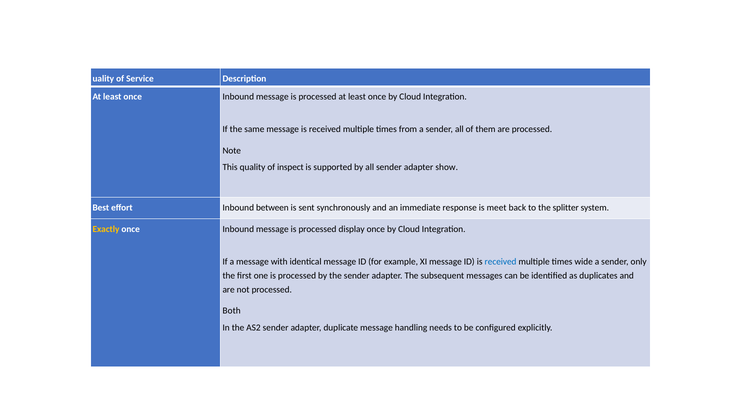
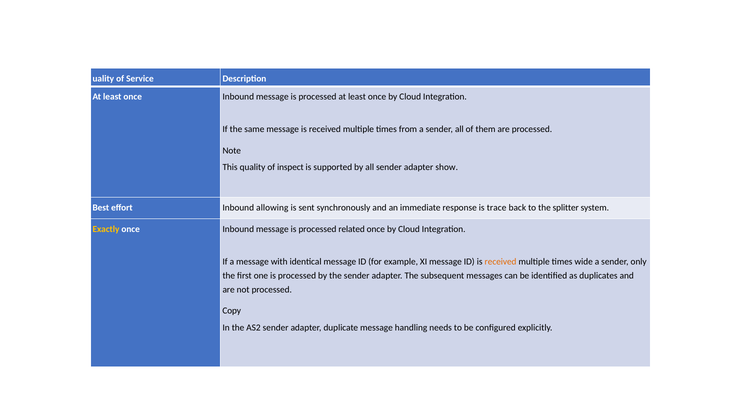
between: between -> allowing
meet: meet -> trace
display: display -> related
received at (501, 262) colour: blue -> orange
Both: Both -> Copy
